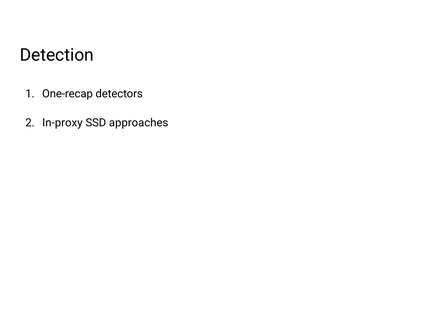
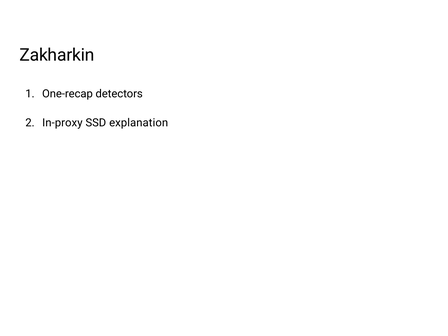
Detection: Detection -> Zakharkin
approaches: approaches -> explanation
